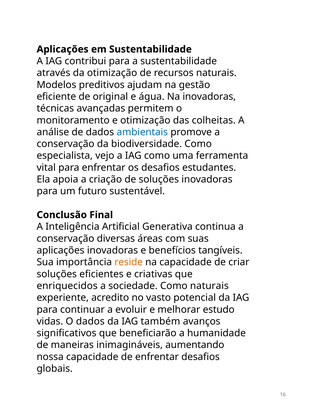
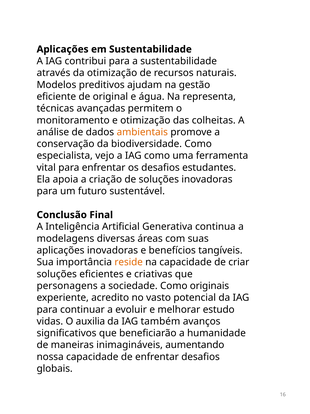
Na inovadoras: inovadoras -> representa
ambientais colour: blue -> orange
conservação at (65, 238): conservação -> modelagens
enriquecidos: enriquecidos -> personagens
Como naturais: naturais -> originais
O dados: dados -> auxilia
